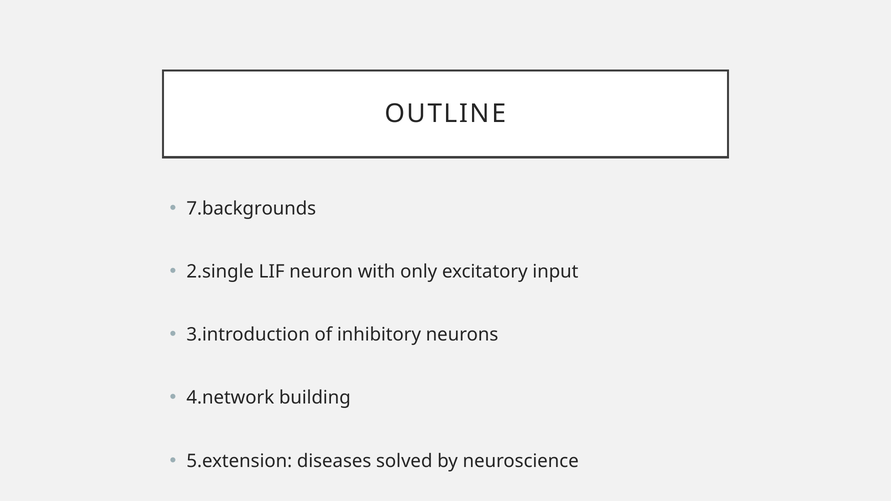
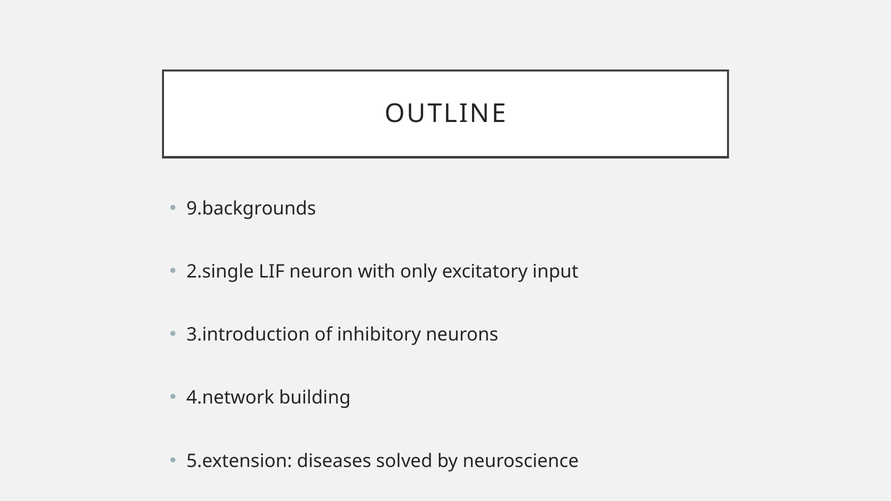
7.backgrounds: 7.backgrounds -> 9.backgrounds
